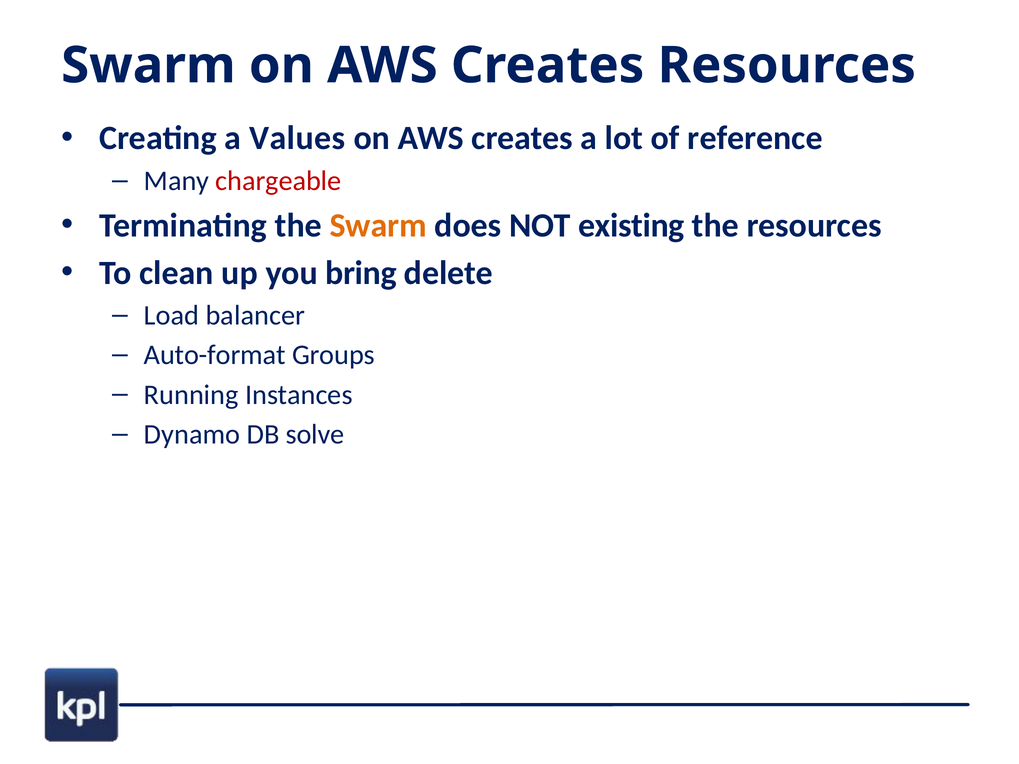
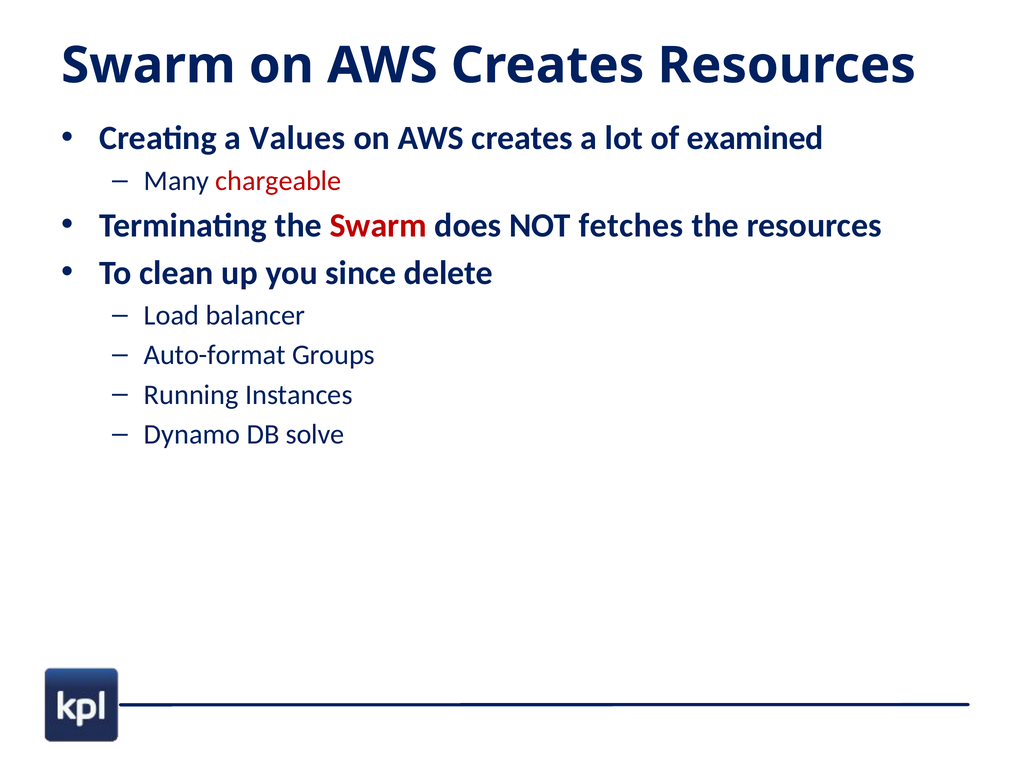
reference: reference -> examined
Swarm at (378, 225) colour: orange -> red
existing: existing -> fetches
bring: bring -> since
